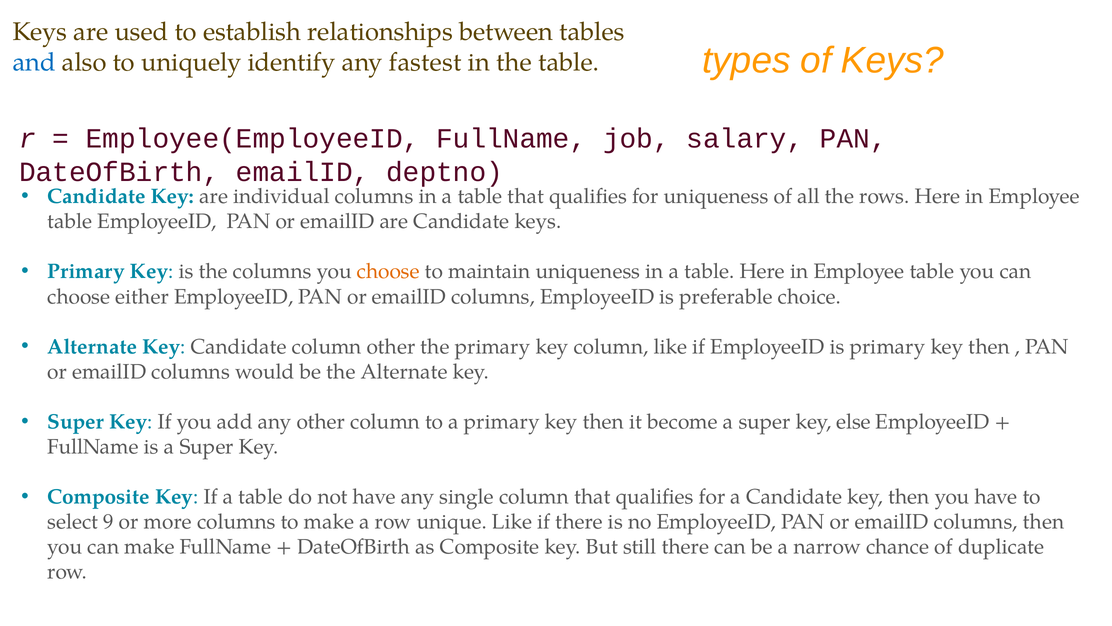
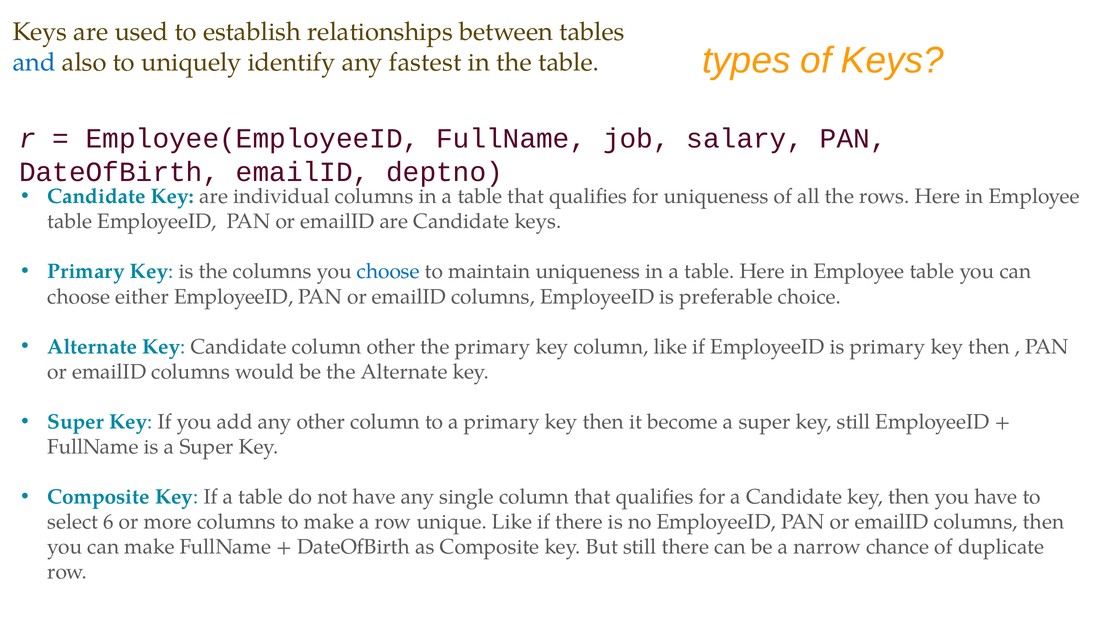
choose at (388, 271) colour: orange -> blue
key else: else -> still
9: 9 -> 6
